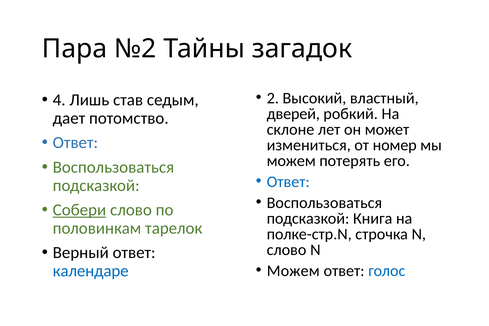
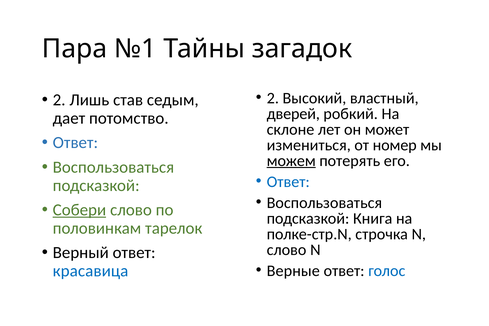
№2: №2 -> №1
4 at (59, 100): 4 -> 2
можем at (291, 161) underline: none -> present
Можем at (293, 271): Можем -> Верные
календаре: календаре -> красавица
